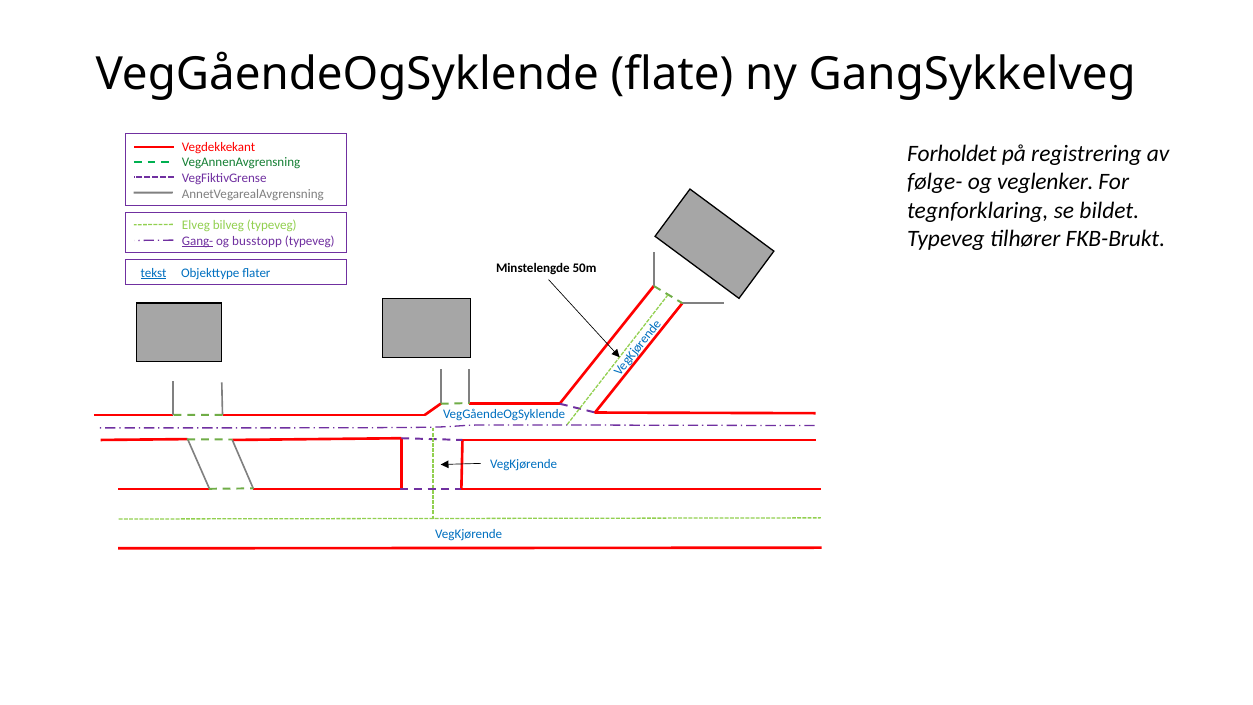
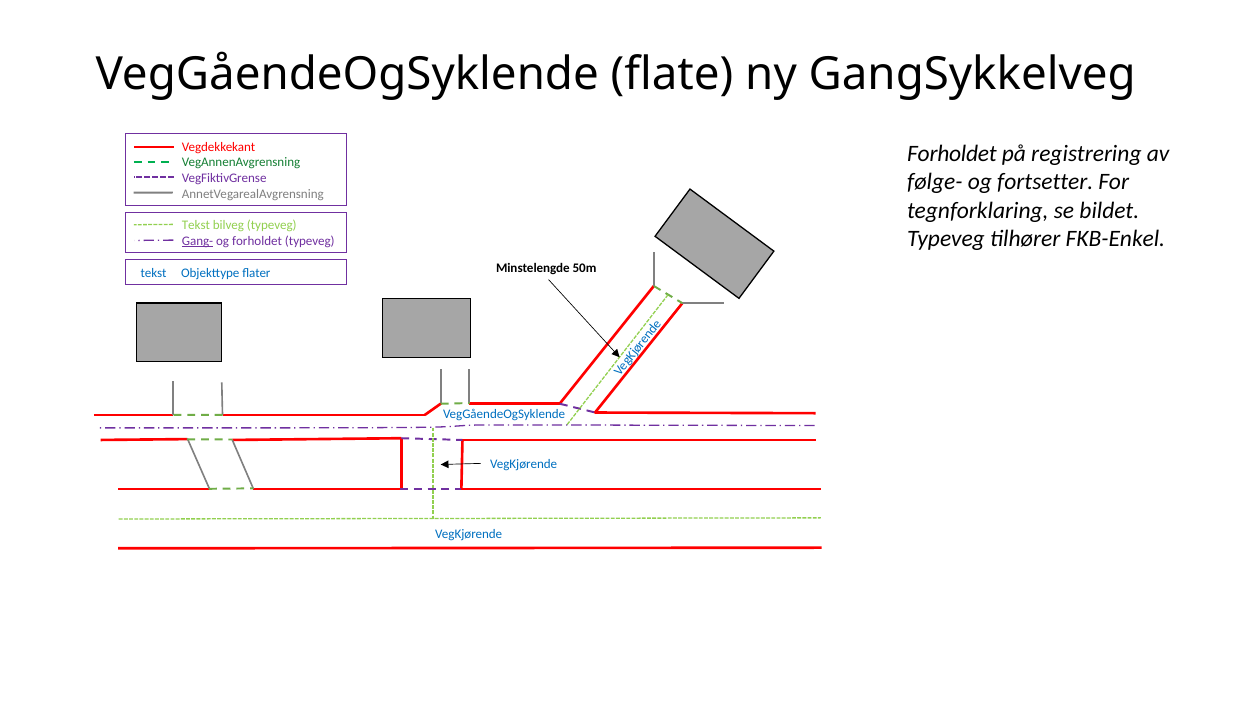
veglenker: veglenker -> fortsetter
Elveg at (196, 225): Elveg -> Tekst
FKB-Brukt: FKB-Brukt -> FKB-Enkel
og busstopp: busstopp -> forholdet
tekst at (154, 273) underline: present -> none
